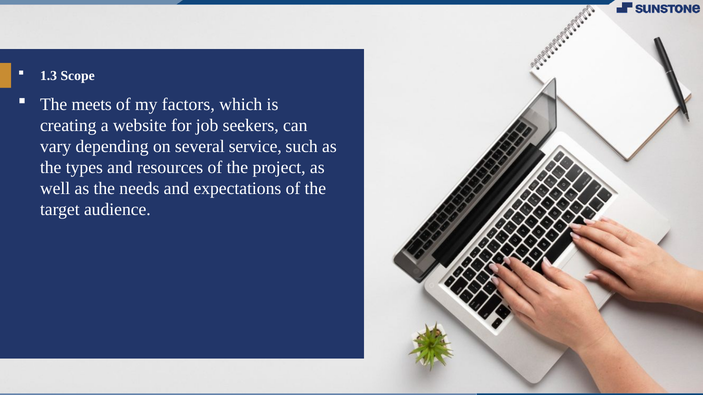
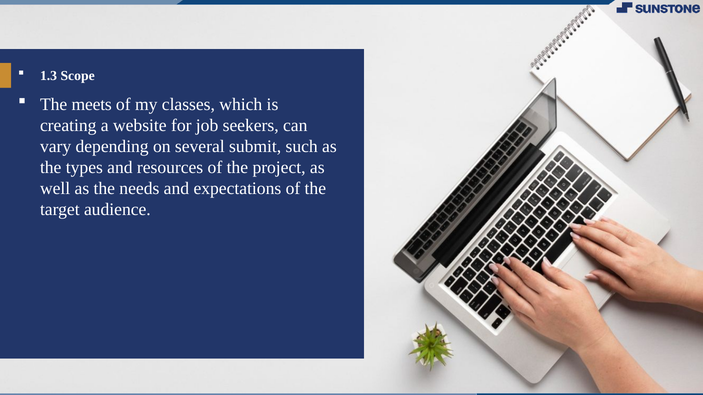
factors: factors -> classes
service: service -> submit
